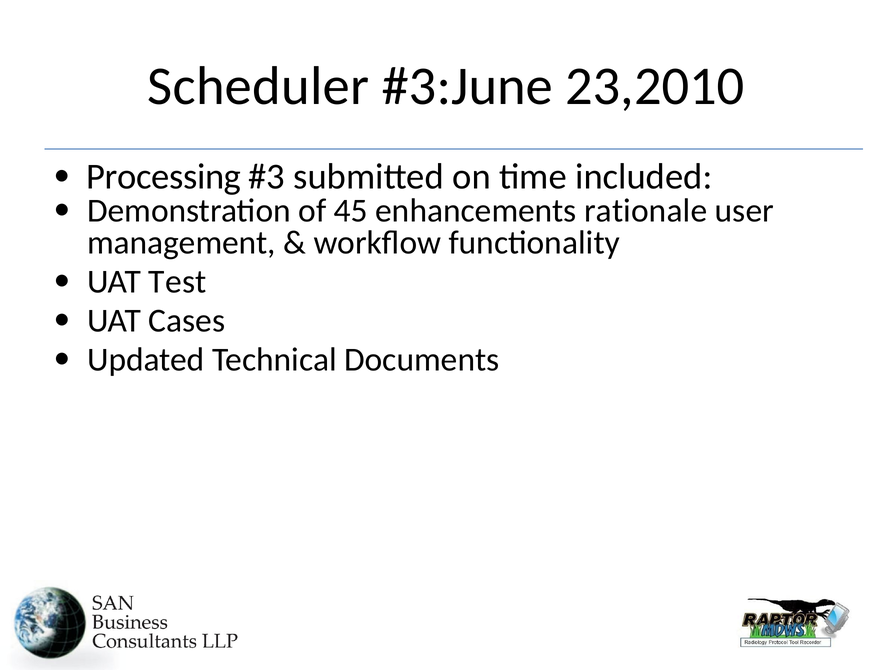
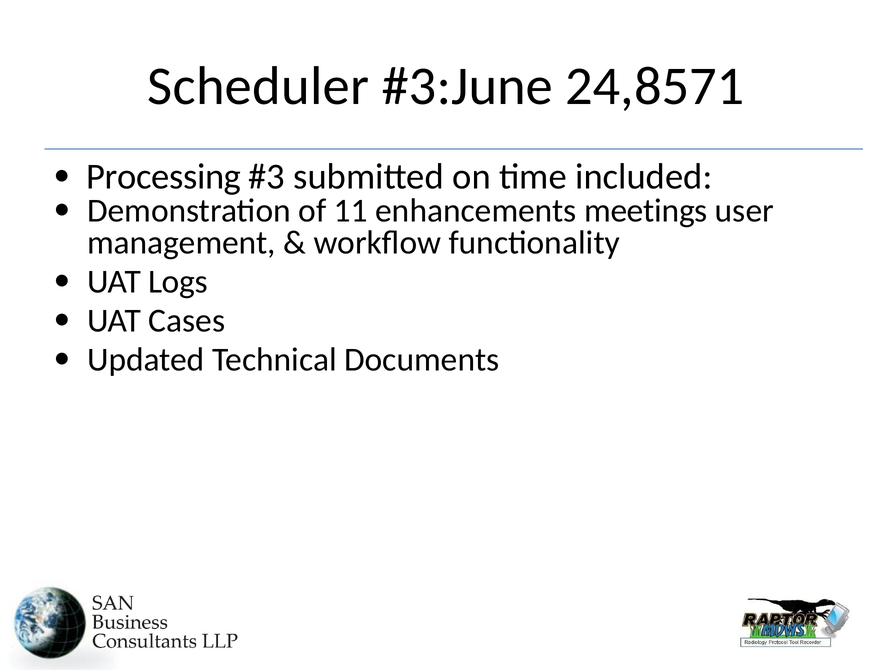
23,2010: 23,2010 -> 24,8571
45: 45 -> 11
rationale: rationale -> meetings
Test: Test -> Logs
